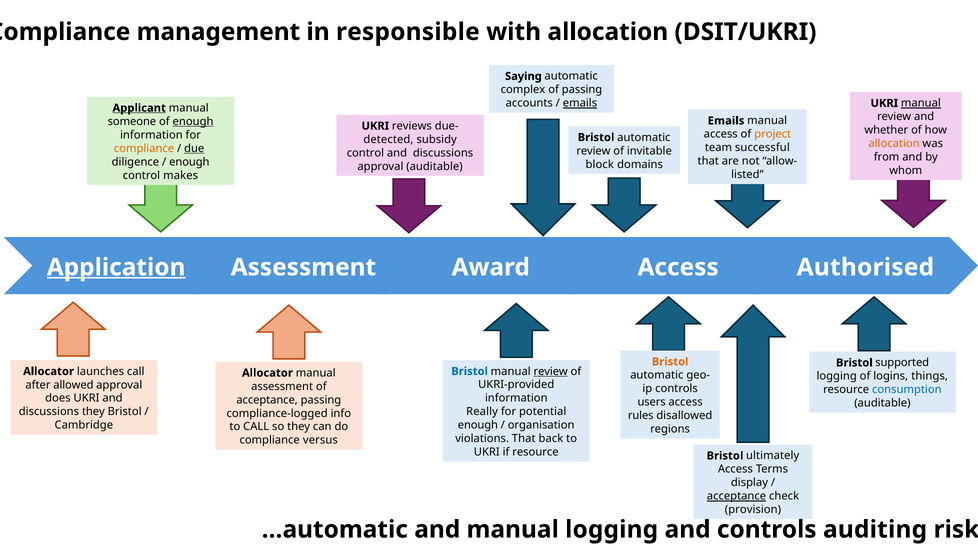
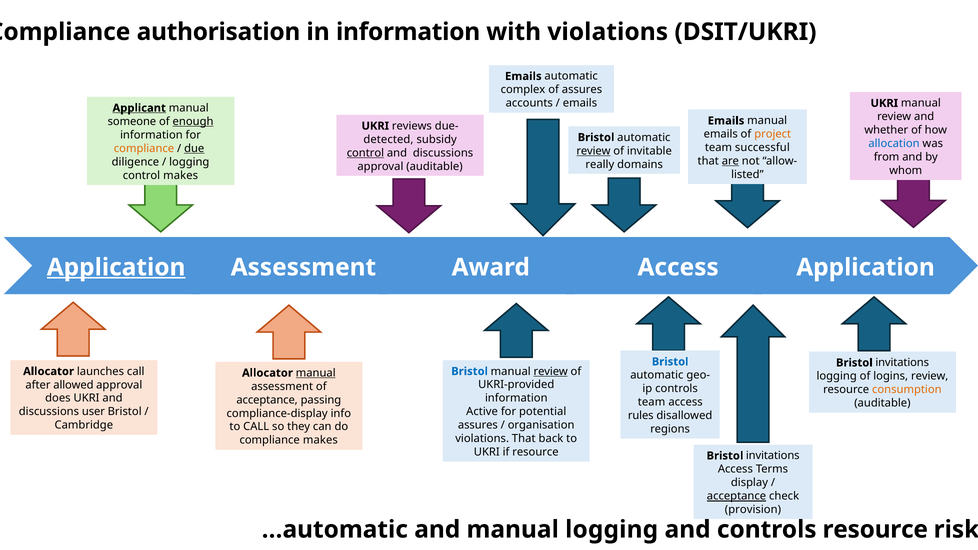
management: management -> authorisation
in responsible: responsible -> information
with allocation: allocation -> violations
Saying at (523, 76): Saying -> Emails
of passing: passing -> assures
emails at (580, 103) underline: present -> none
manual at (921, 103) underline: present -> none
access at (721, 134): access -> emails
allocation at (894, 144) colour: orange -> blue
review at (593, 151) underline: none -> present
control at (365, 153) underline: none -> present
are underline: none -> present
enough at (189, 162): enough -> logging
block: block -> really
Access Authorised: Authorised -> Application
Bristol at (670, 362) colour: orange -> blue
supported at (902, 363): supported -> invitations
manual at (316, 373) underline: none -> present
logins things: things -> review
consumption colour: blue -> orange
users at (652, 402): users -> team
discussions they: they -> user
Really: Really -> Active
compliance-logged: compliance-logged -> compliance-display
enough at (478, 425): enough -> assures
compliance versus: versus -> makes
ultimately at (773, 456): ultimately -> invitations
controls auditing: auditing -> resource
